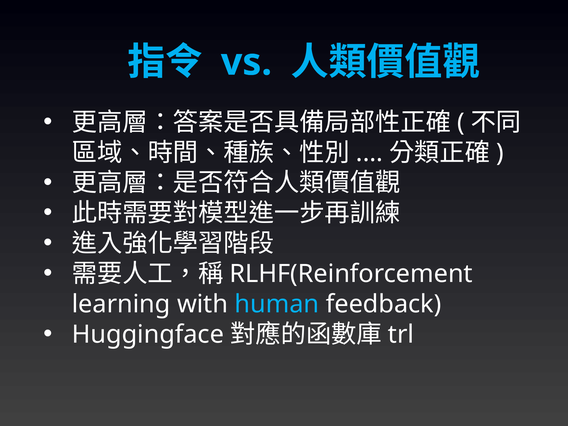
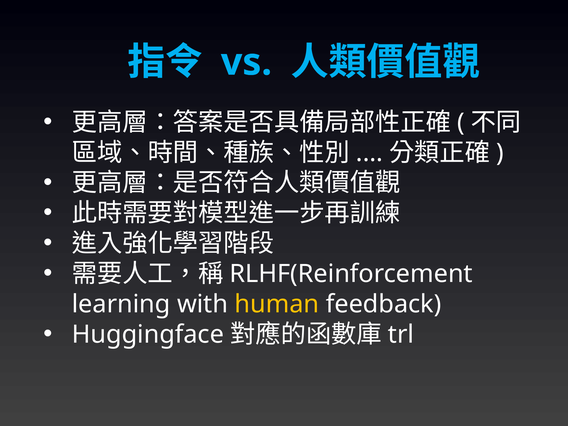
human colour: light blue -> yellow
